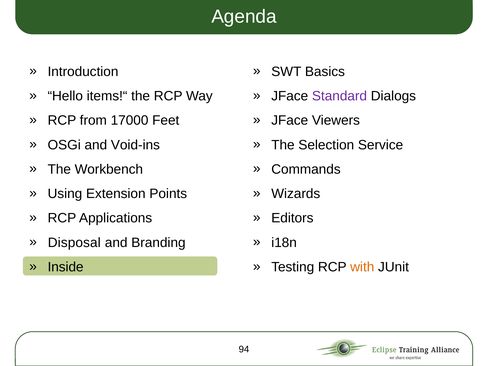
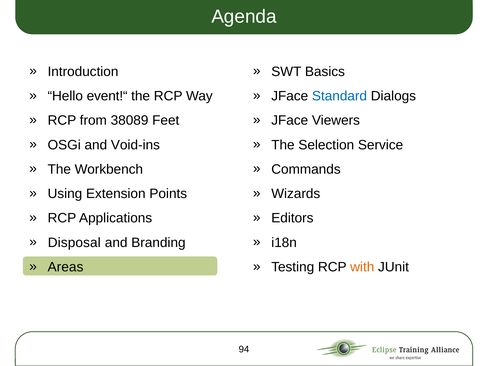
items!“: items!“ -> event!“
Standard colour: purple -> blue
17000: 17000 -> 38089
Inside: Inside -> Areas
